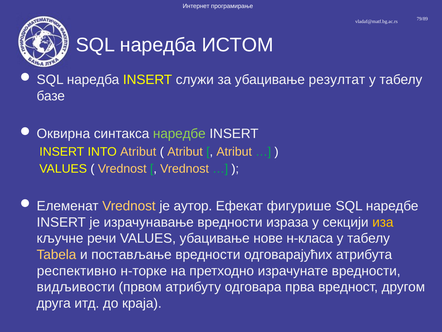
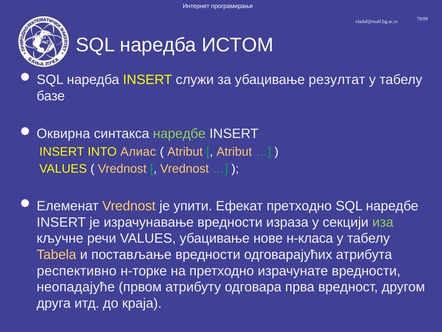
INTO Atribut: Atribut -> Алиас
аутор: аутор -> упити
Ефекат фигурише: фигурише -> претходно
иза colour: yellow -> light green
видљивости: видљивости -> неопадајуће
